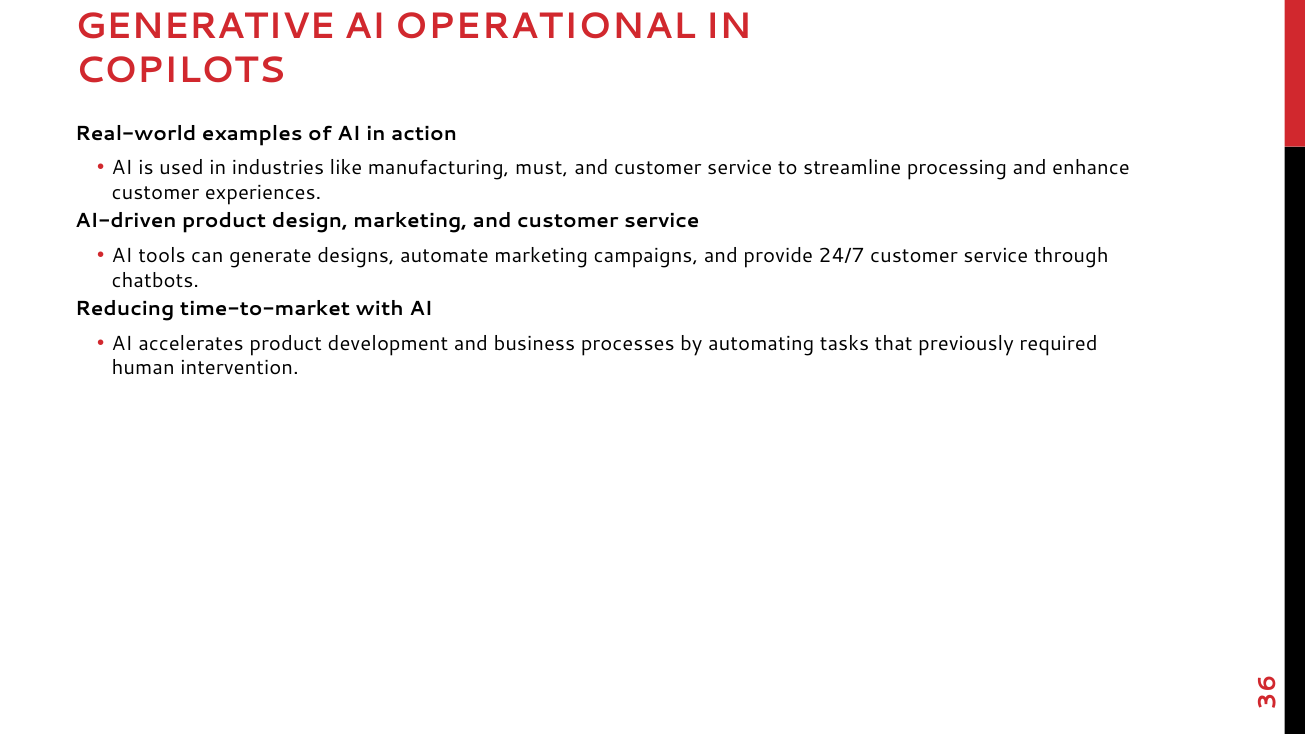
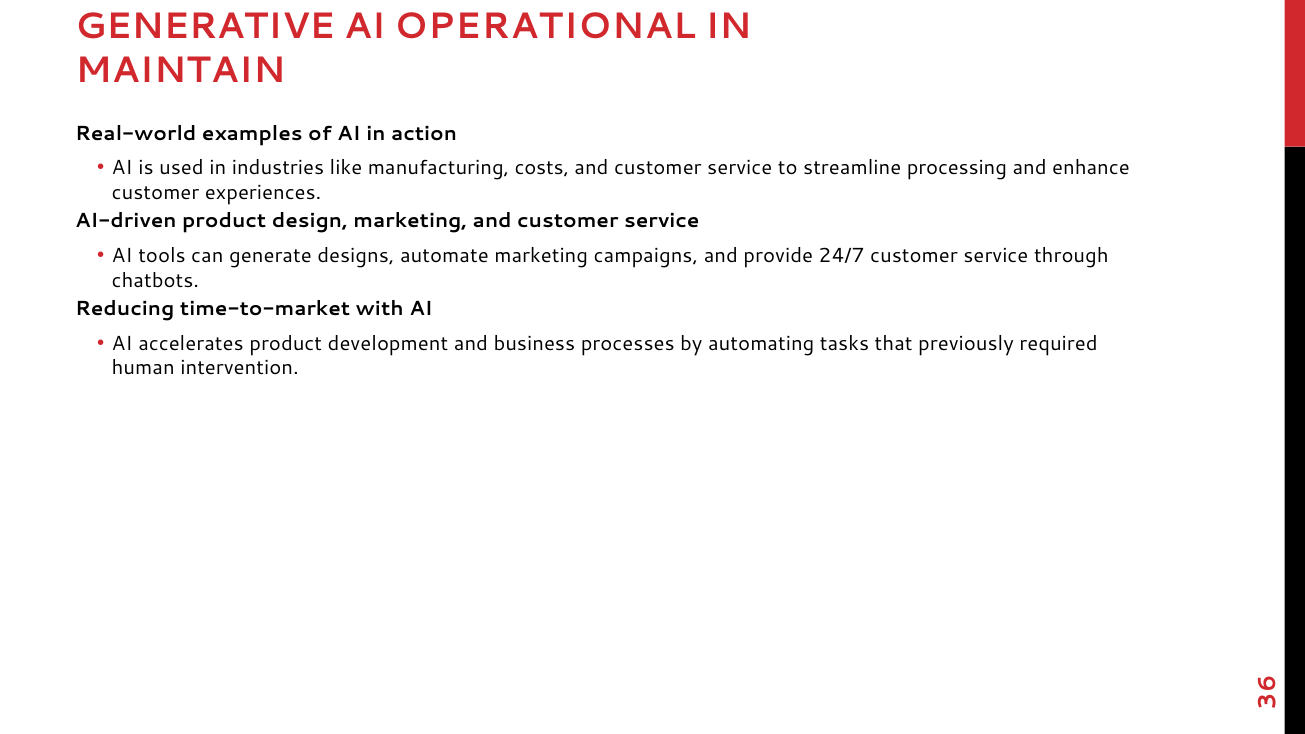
COPILOTS: COPILOTS -> MAINTAIN
must: must -> costs
